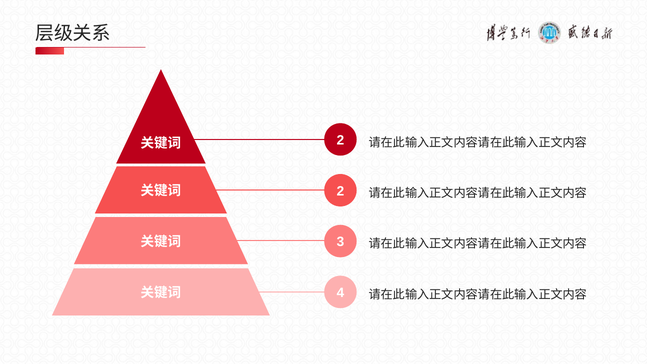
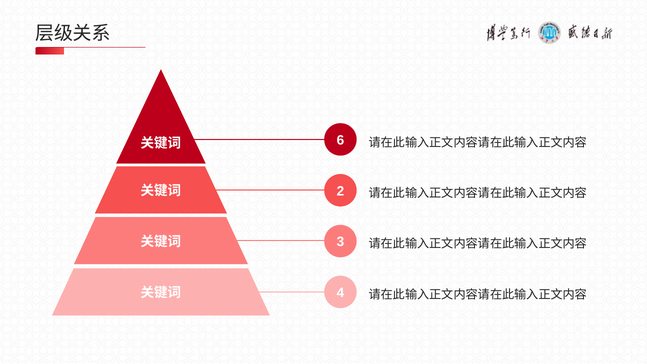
2 at (340, 140): 2 -> 6
